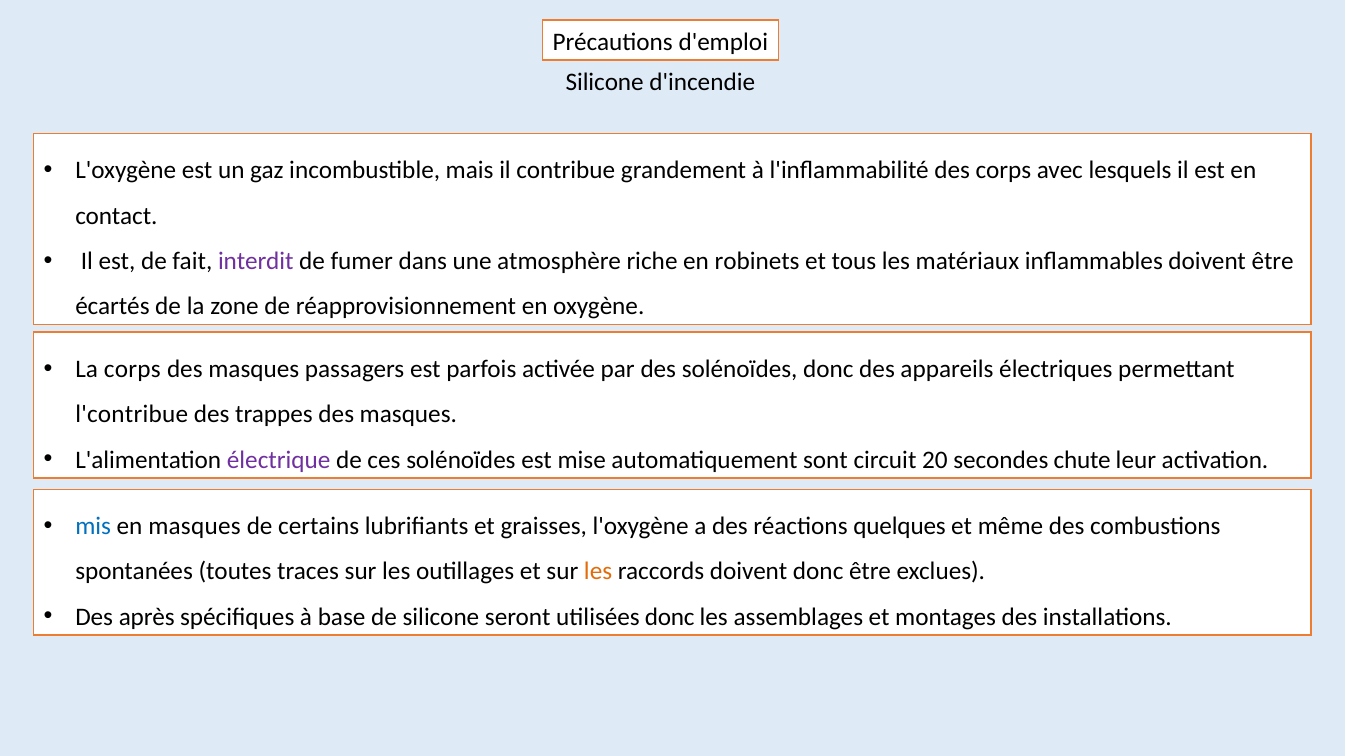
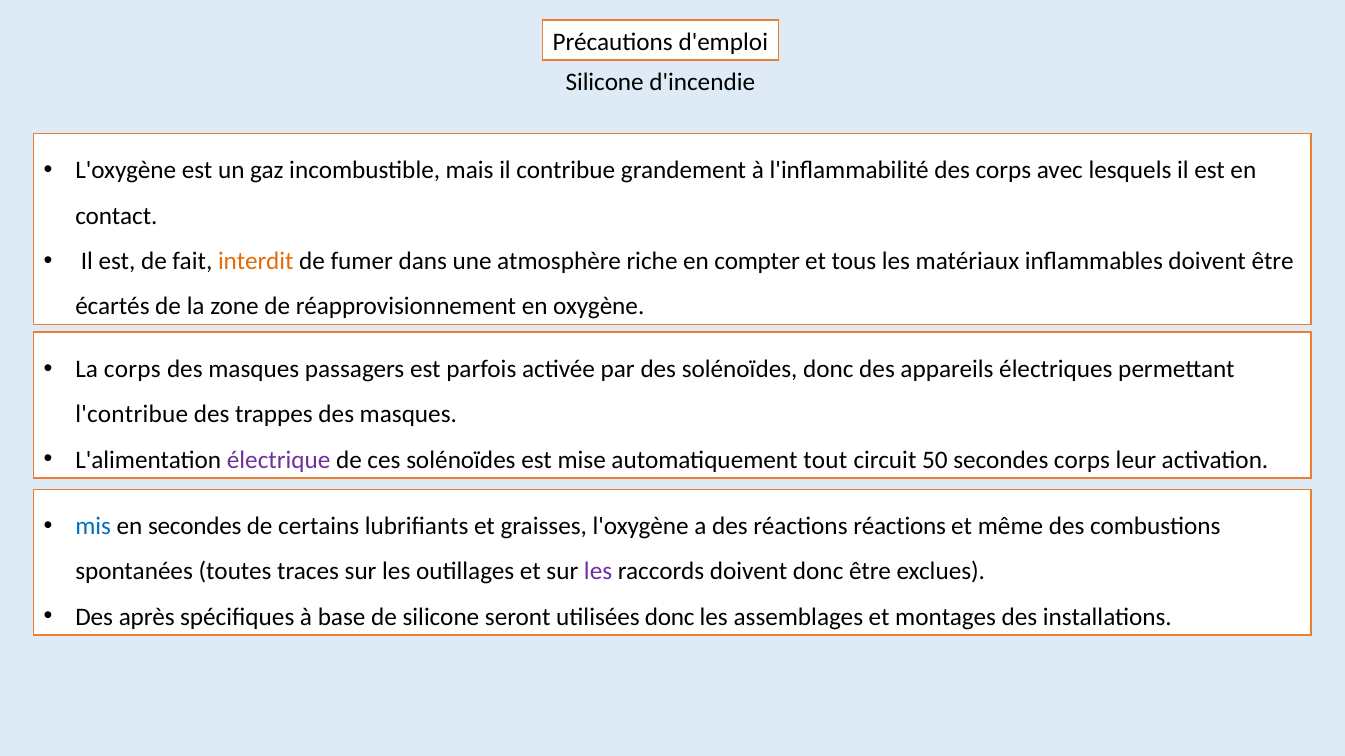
interdit colour: purple -> orange
robinets: robinets -> compter
sont: sont -> tout
20: 20 -> 50
secondes chute: chute -> corps
en masques: masques -> secondes
réactions quelques: quelques -> réactions
les at (598, 572) colour: orange -> purple
